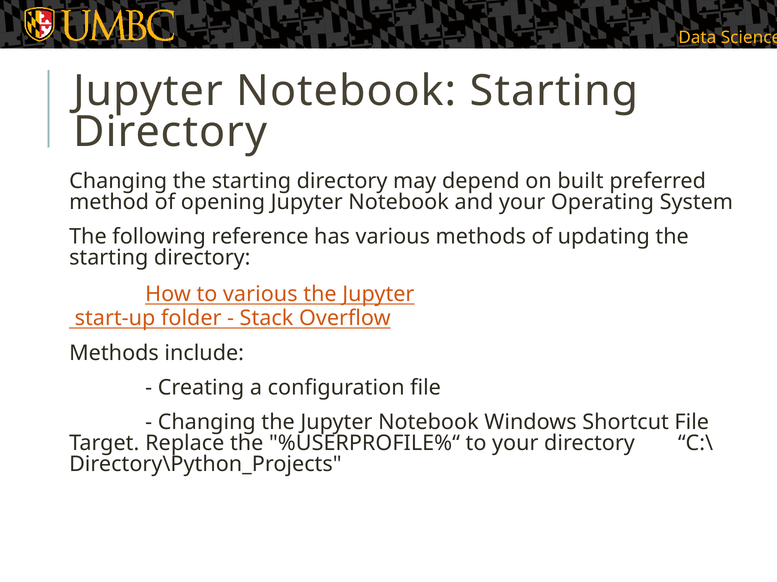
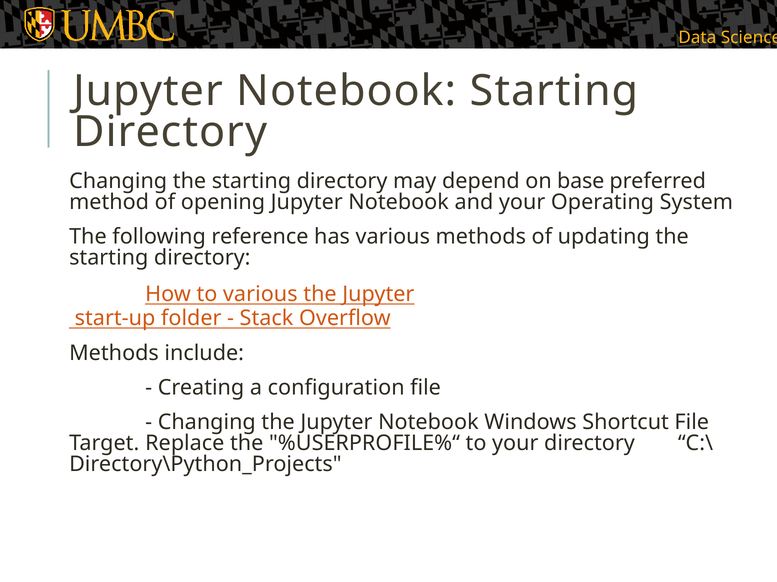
built: built -> base
